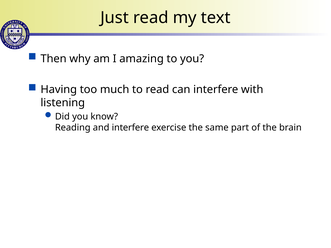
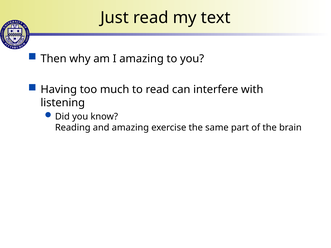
and interfere: interfere -> amazing
